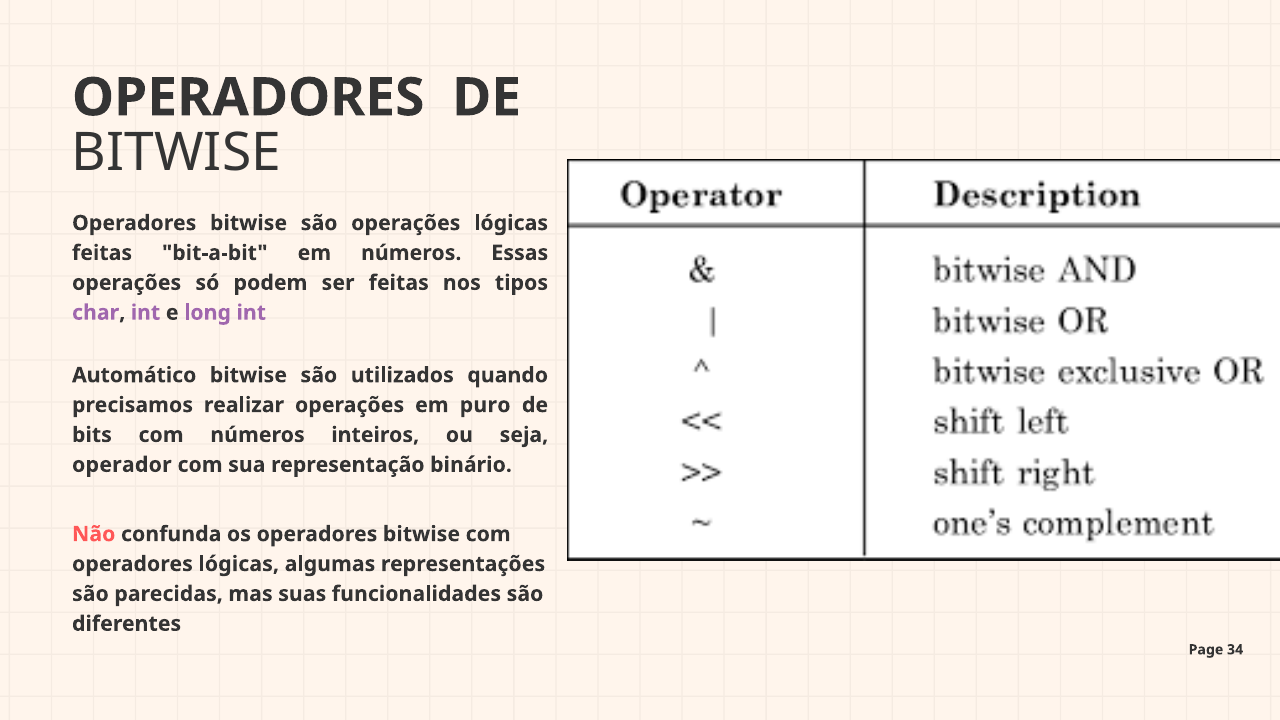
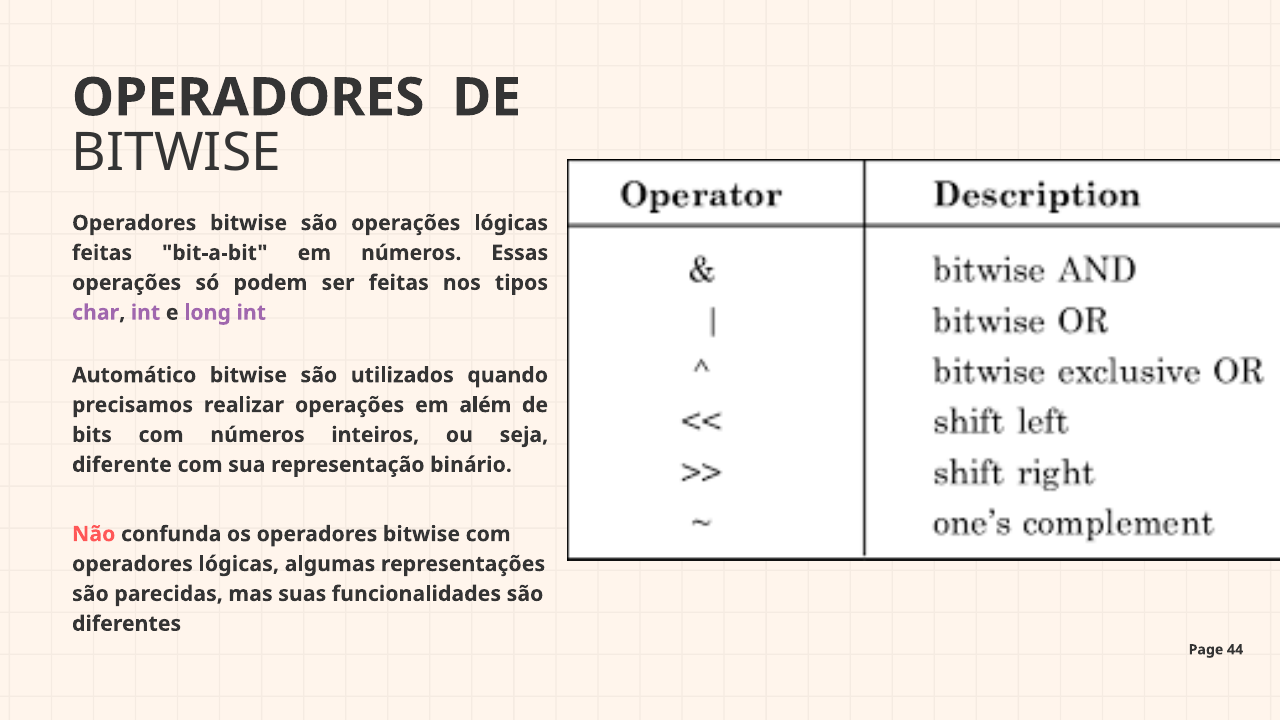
puro: puro -> além
operador: operador -> diferente
34: 34 -> 44
